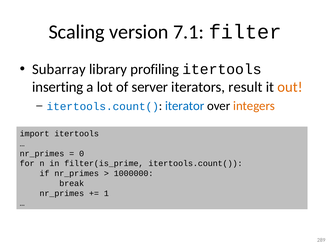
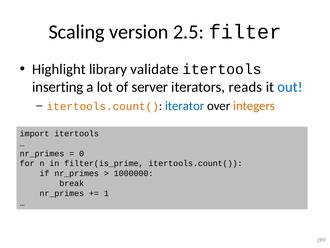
7.1: 7.1 -> 2.5
Subarray: Subarray -> Highlight
profiling: profiling -> validate
result: result -> reads
out colour: orange -> blue
itertools.count( at (103, 106) colour: blue -> orange
